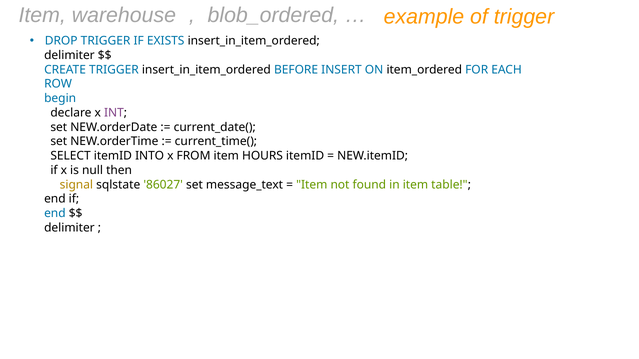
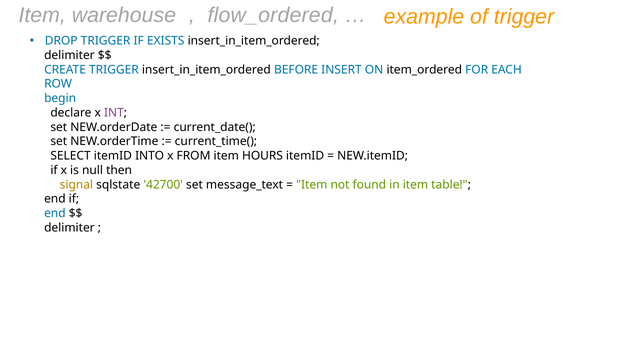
blob_ordered: blob_ordered -> flow_ordered
86027: 86027 -> 42700
